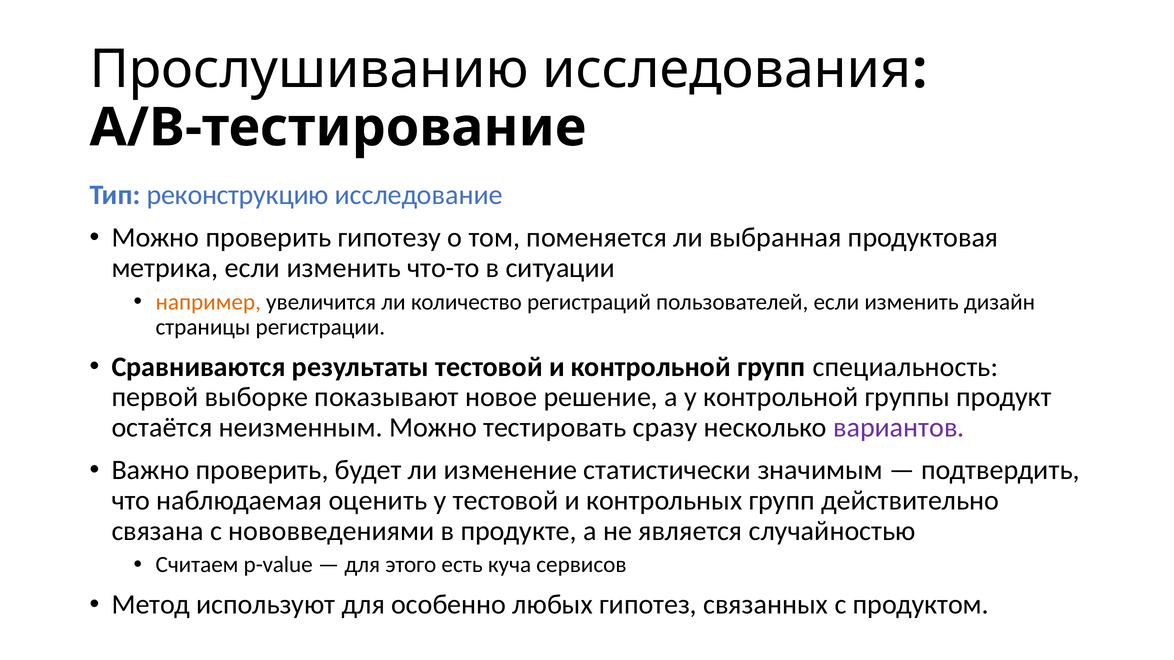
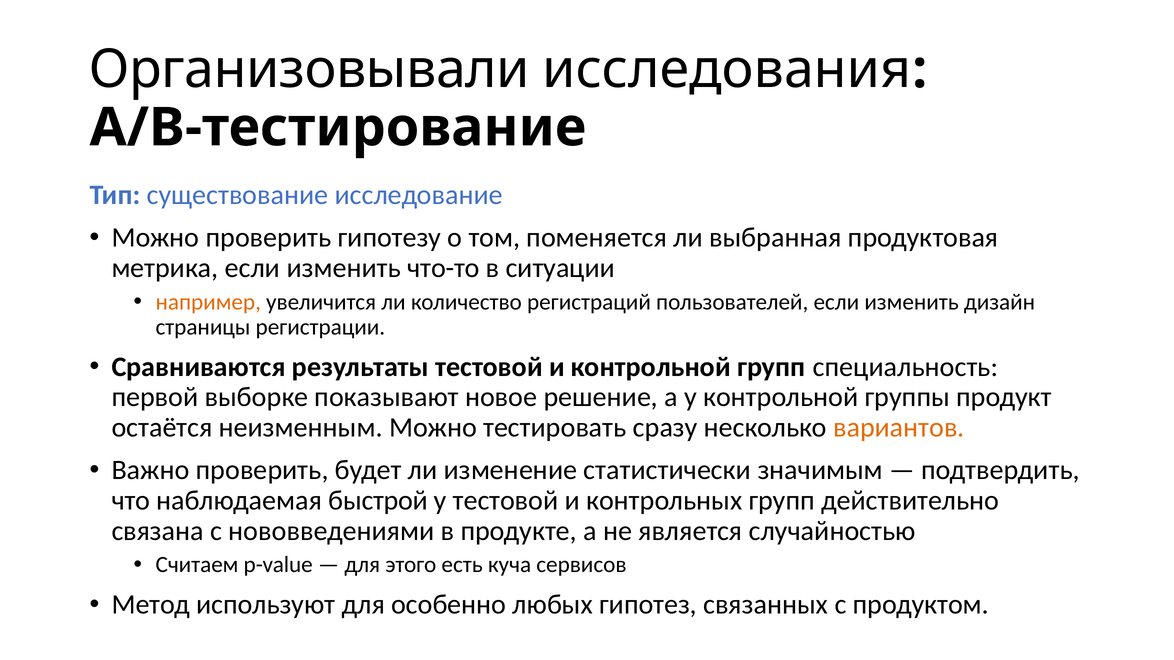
Прослушиванию: Прослушиванию -> Организовывали
реконструкцию: реконструкцию -> существование
вариантов colour: purple -> orange
оценить: оценить -> быстрой
